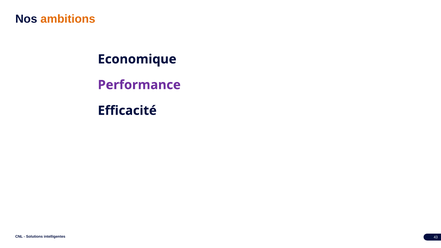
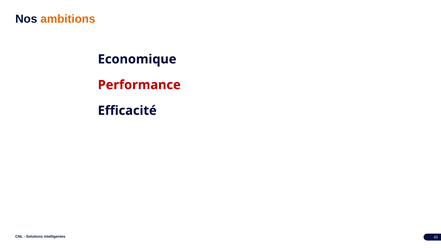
Performance colour: purple -> red
